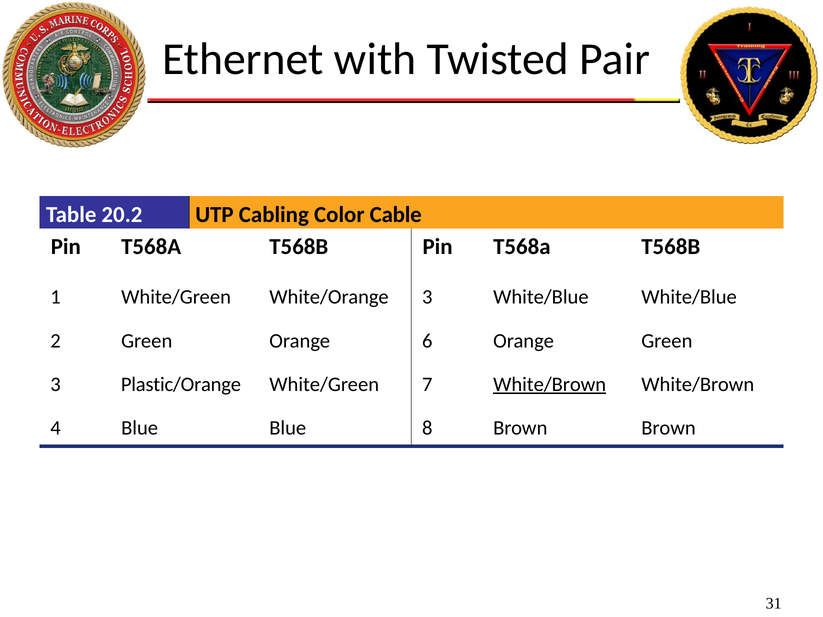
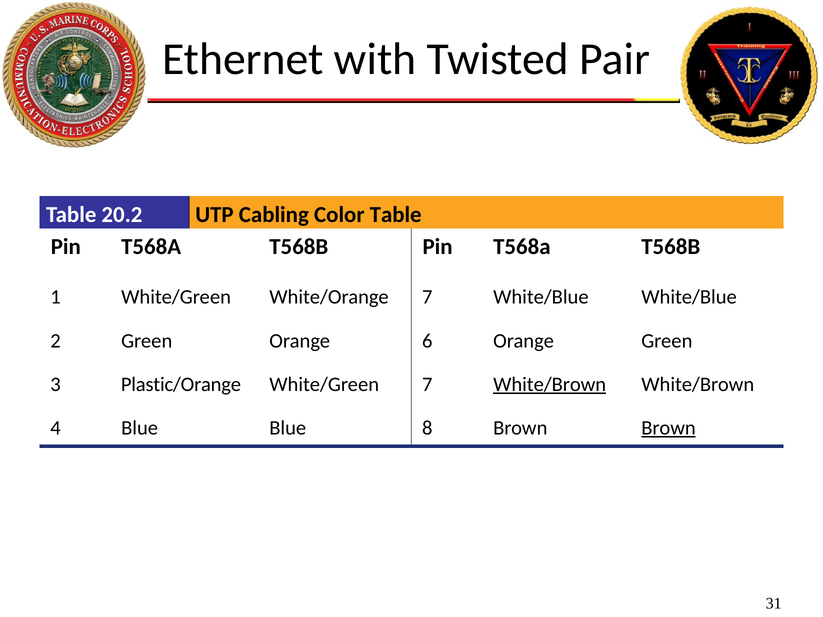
Color Cable: Cable -> Table
White/Orange 3: 3 -> 7
Brown at (669, 428) underline: none -> present
